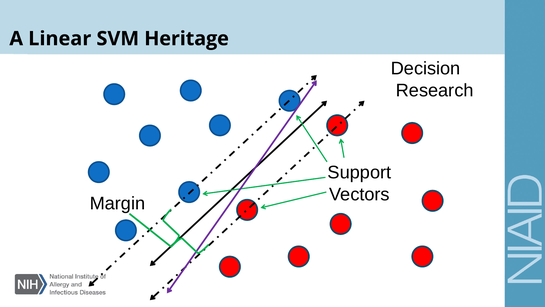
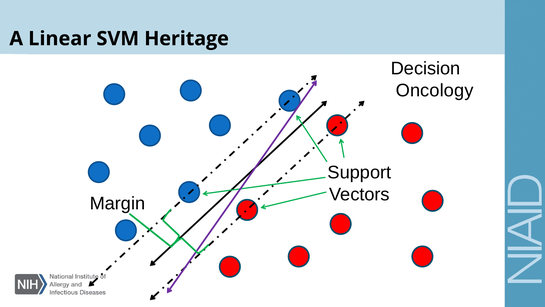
Research: Research -> Oncology
